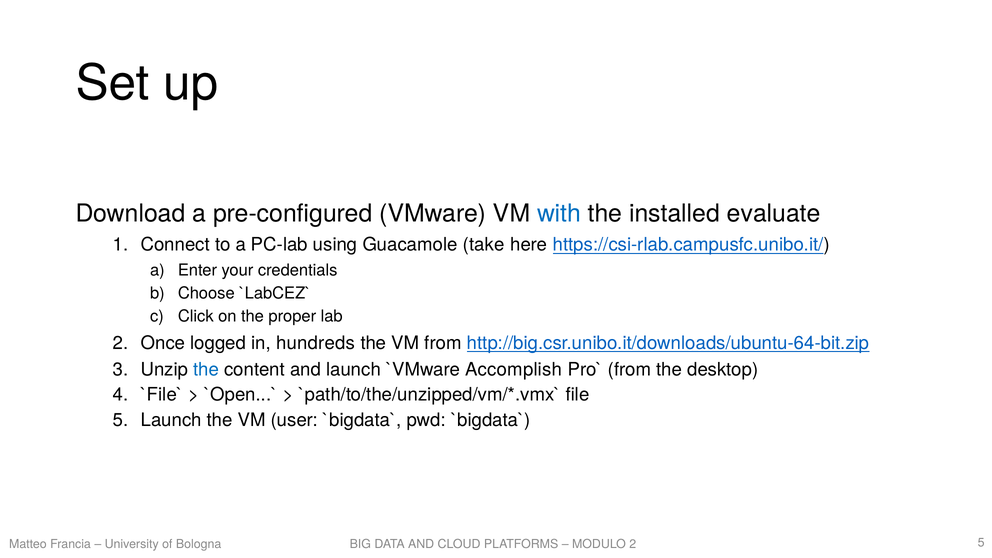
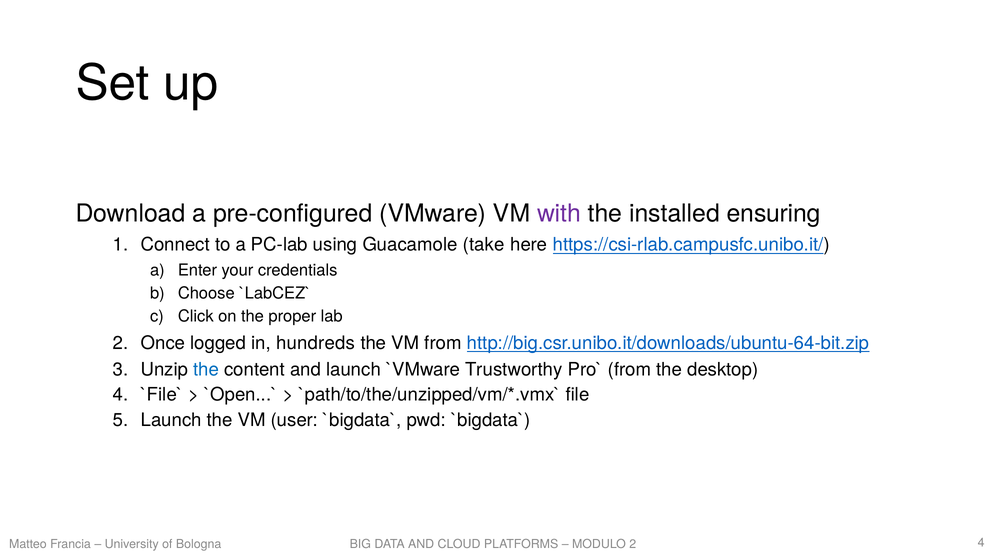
with colour: blue -> purple
evaluate: evaluate -> ensuring
Accomplish: Accomplish -> Trustworthy
Bologna 5: 5 -> 4
